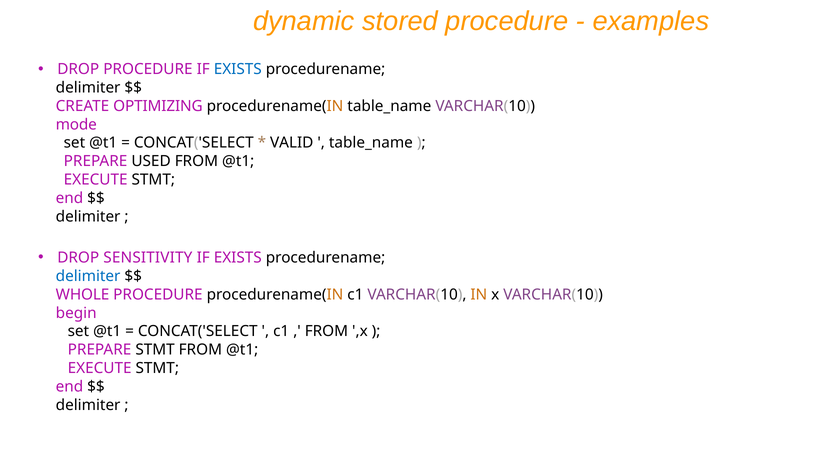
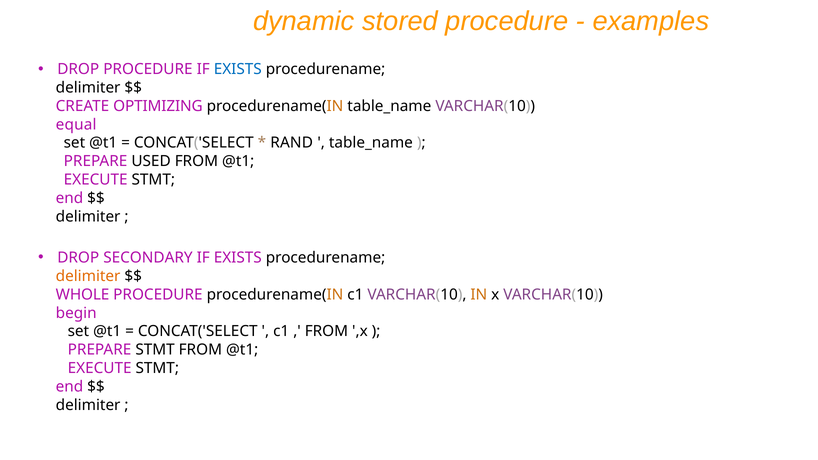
mode: mode -> equal
VALID: VALID -> RAND
SENSITIVITY: SENSITIVITY -> SECONDARY
delimiter at (88, 276) colour: blue -> orange
